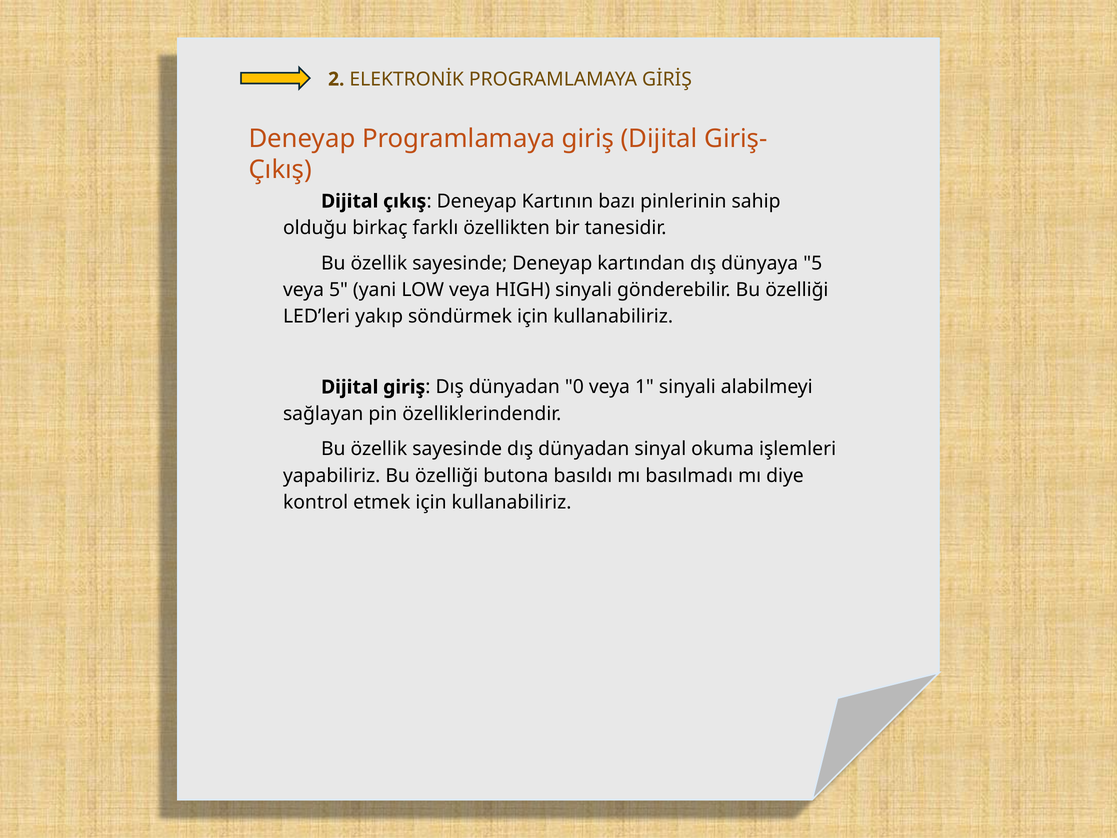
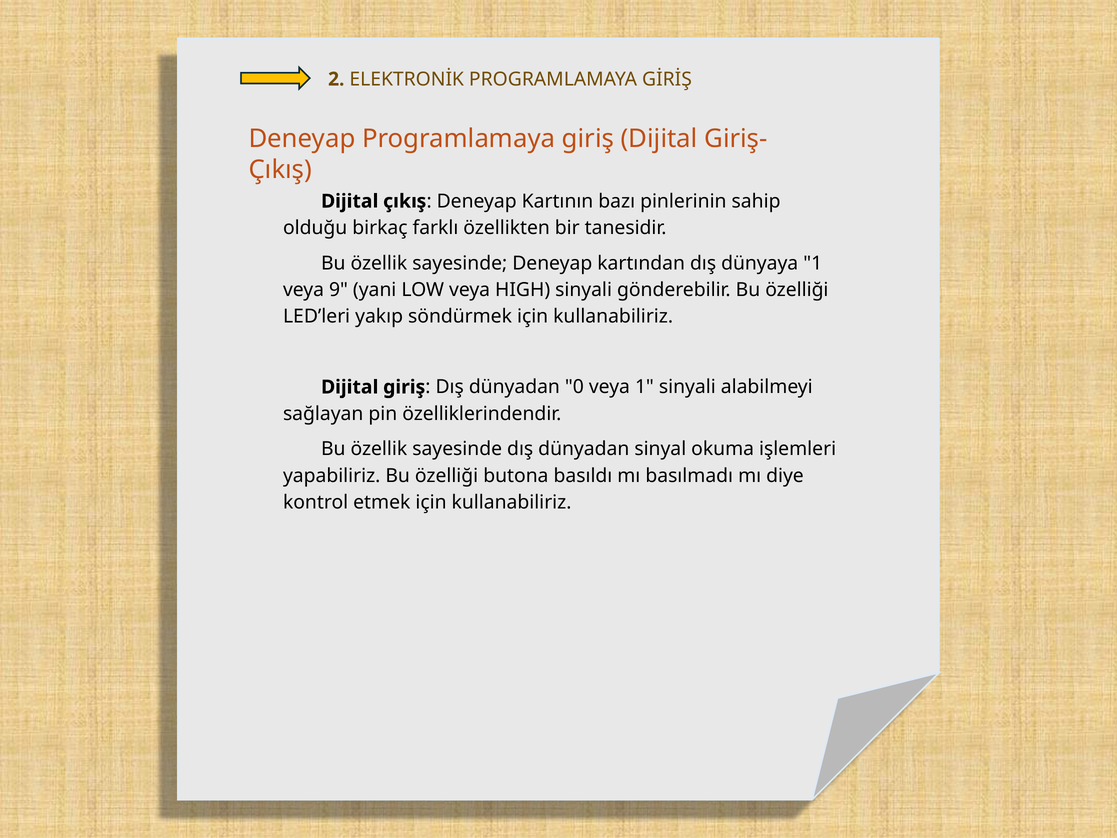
dünyaya 5: 5 -> 1
veya 5: 5 -> 9
